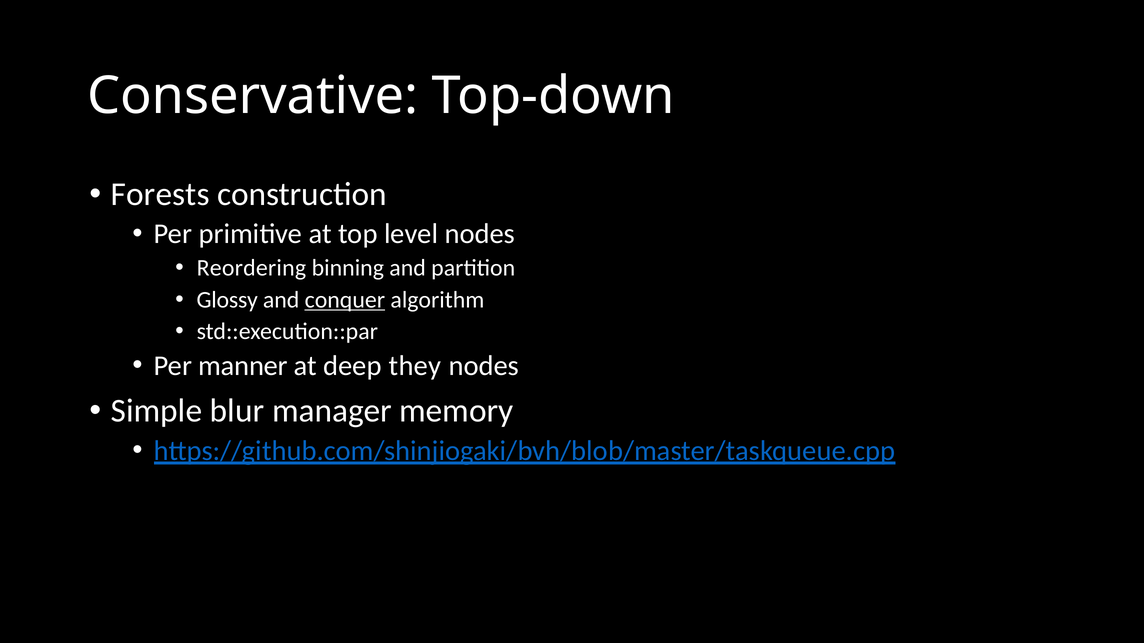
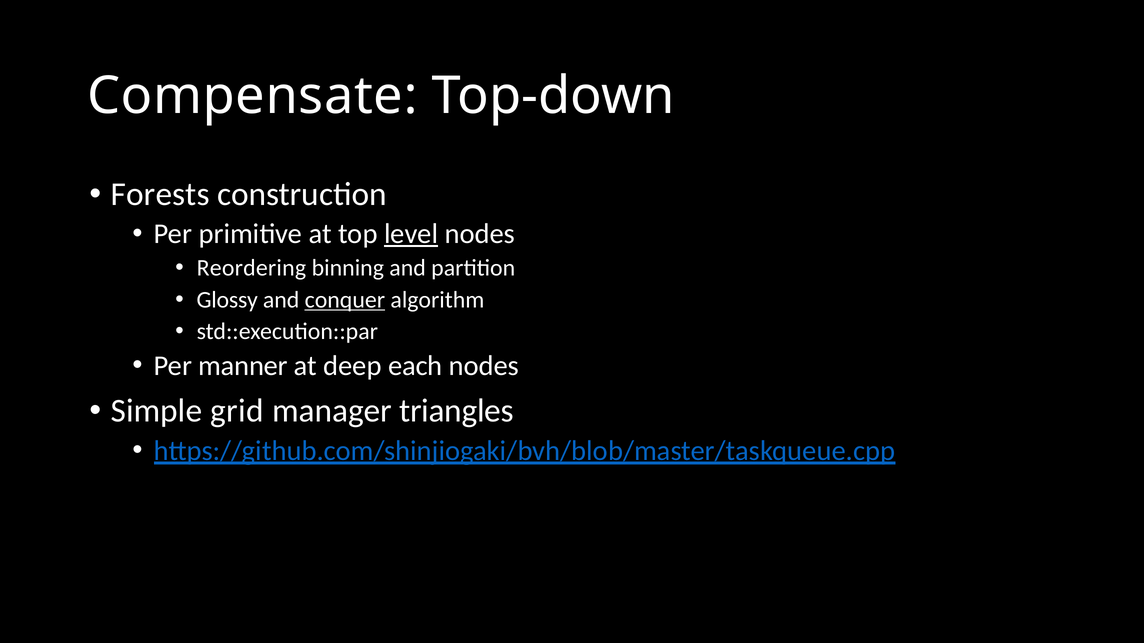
Conservative: Conservative -> Compensate
level underline: none -> present
they: they -> each
blur: blur -> grid
memory: memory -> triangles
